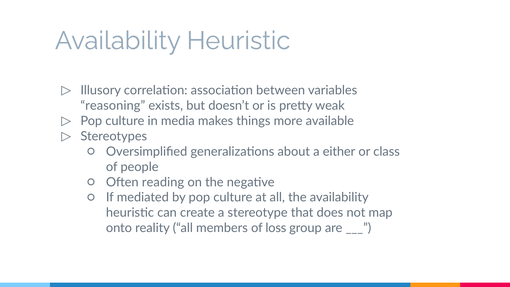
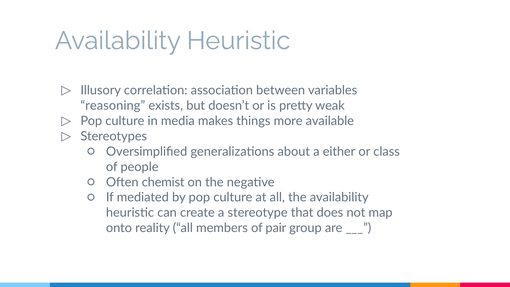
reading: reading -> chemist
loss: loss -> pair
